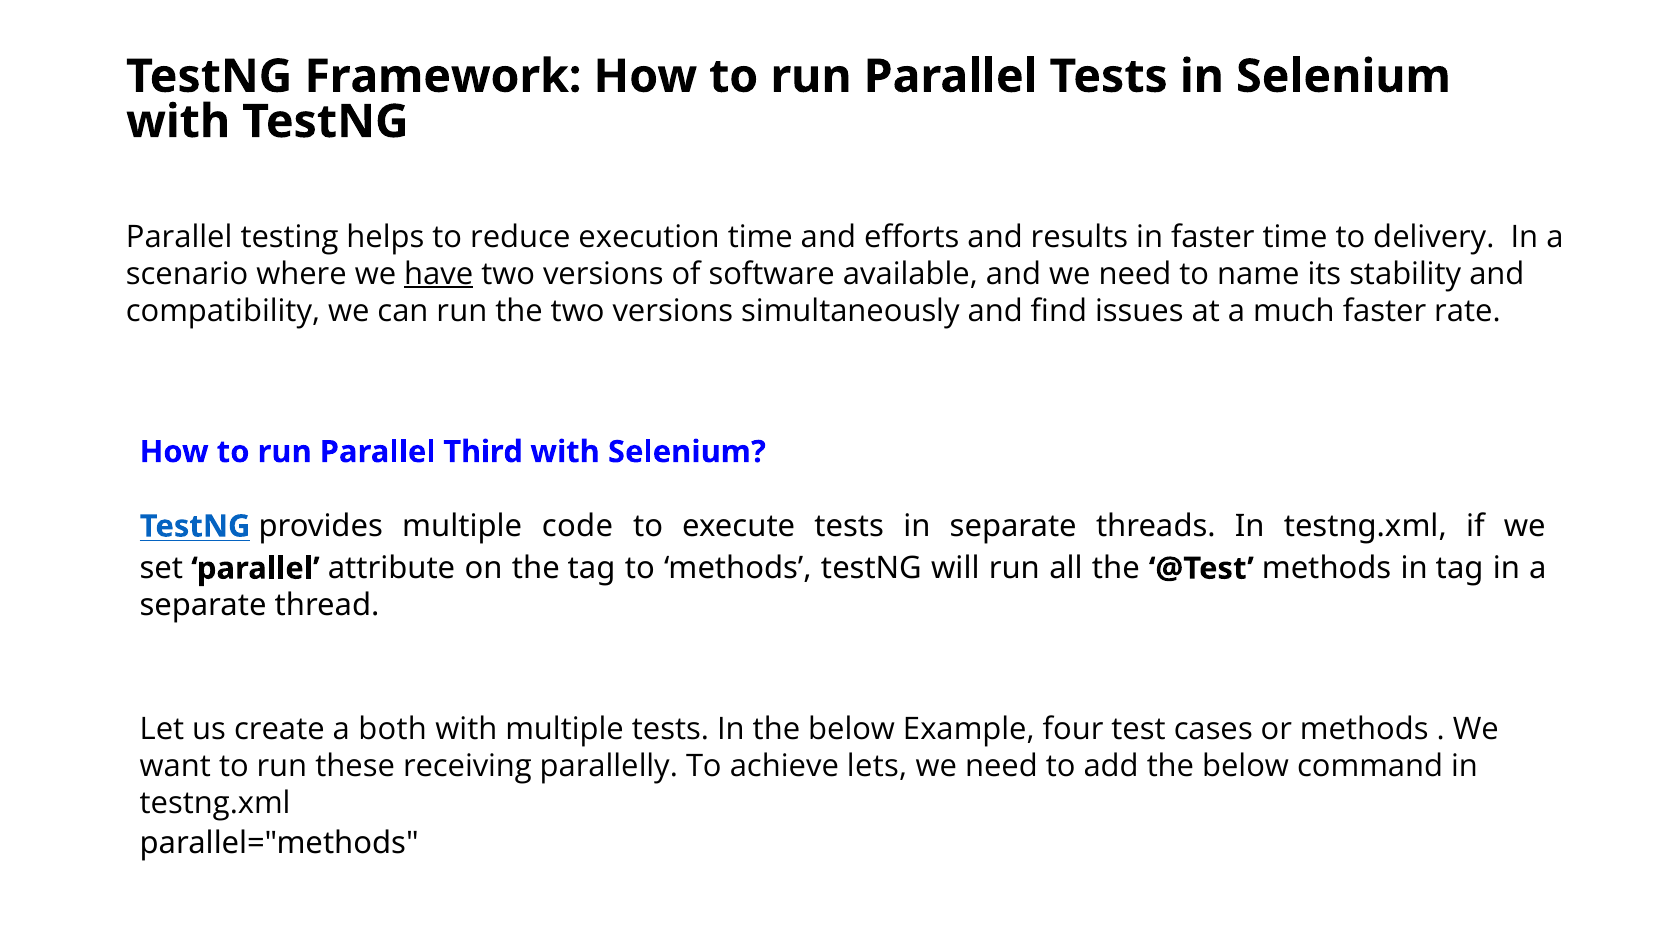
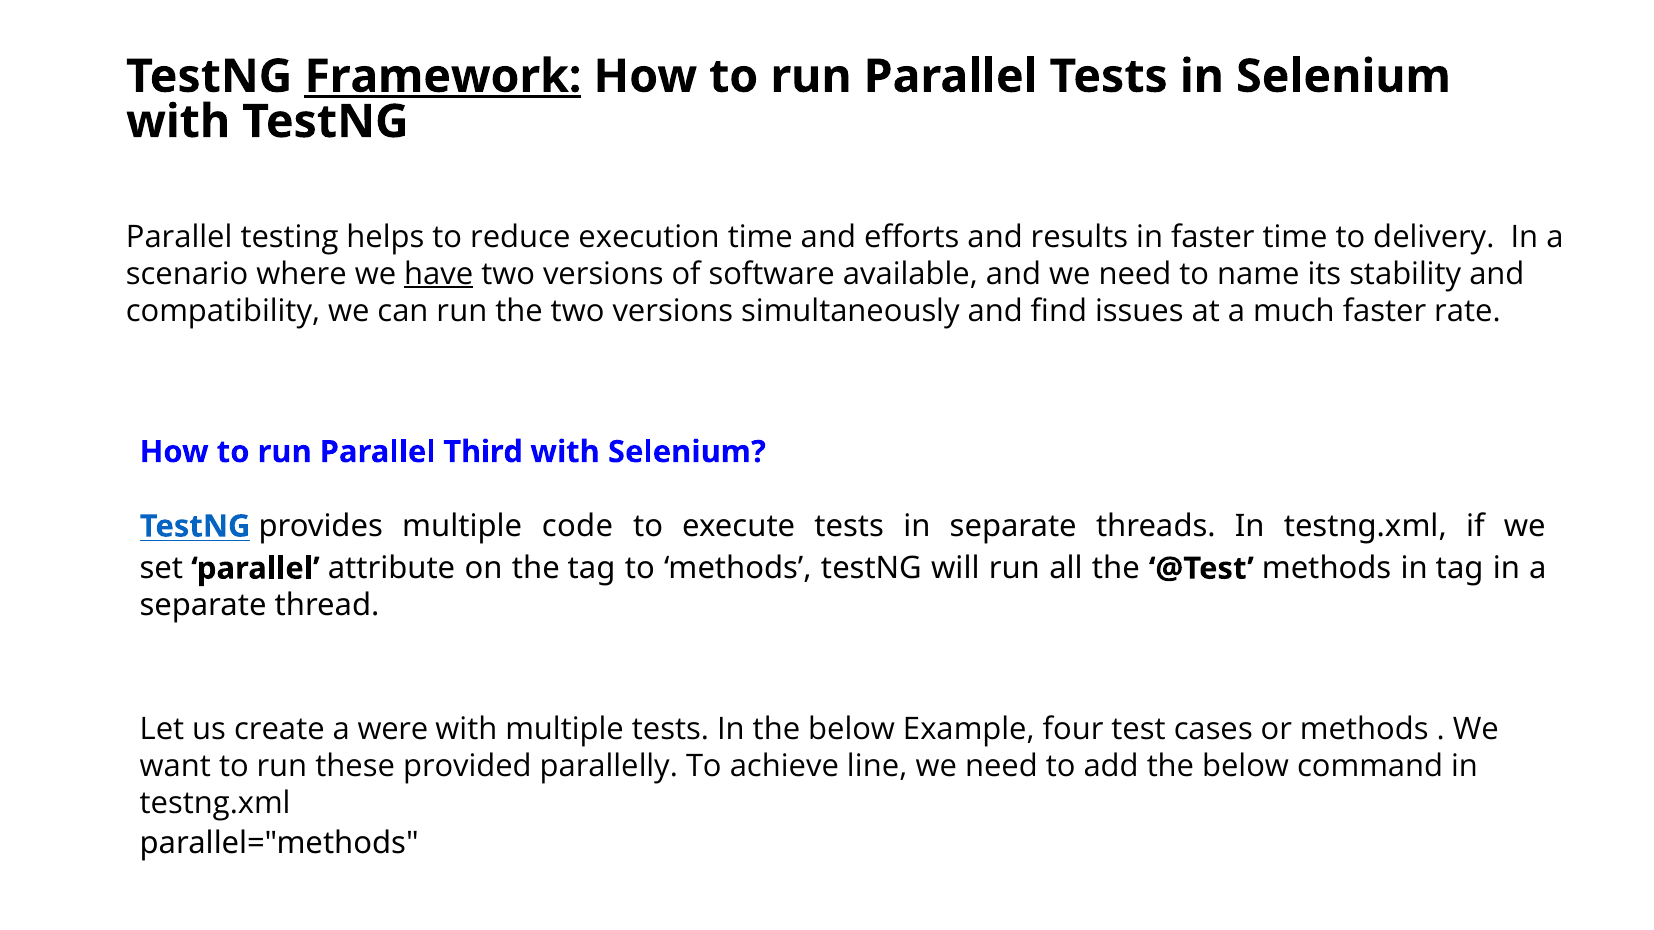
Framework underline: none -> present
both: both -> were
receiving: receiving -> provided
lets: lets -> line
